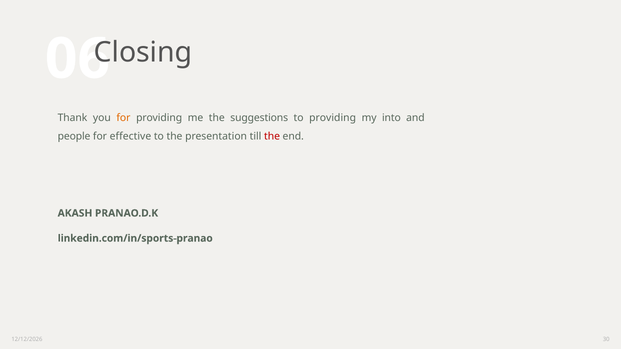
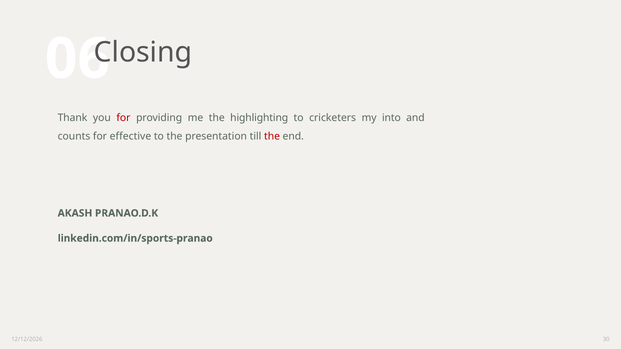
for at (123, 118) colour: orange -> red
suggestions: suggestions -> highlighting
to providing: providing -> cricketers
people: people -> counts
